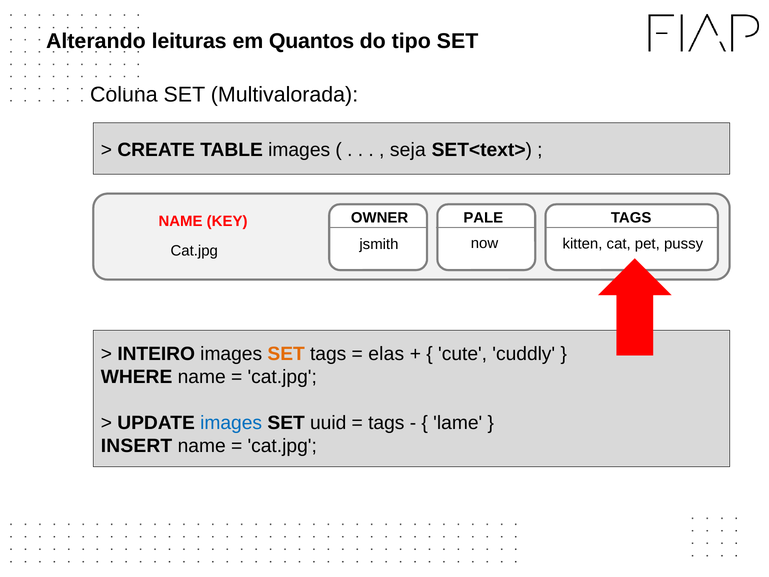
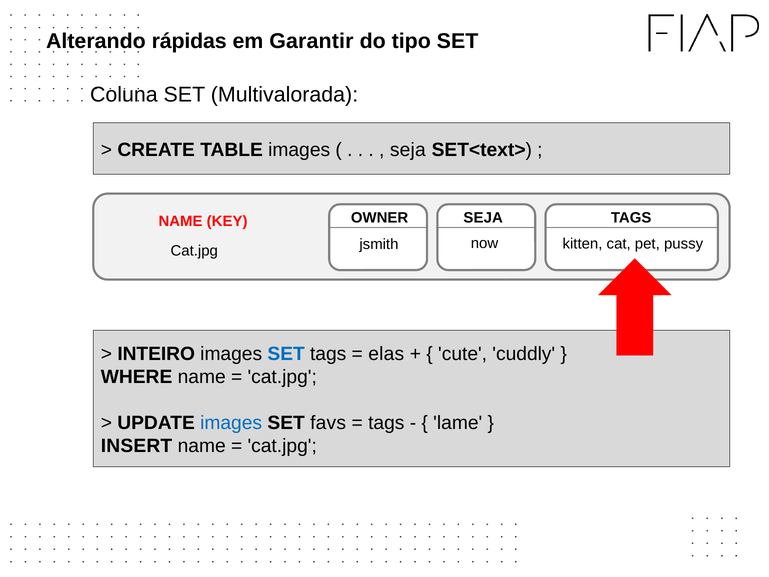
leituras: leituras -> rápidas
Quantos: Quantos -> Garantir
PALE at (483, 217): PALE -> SEJA
SET at (286, 354) colour: orange -> blue
uuid: uuid -> favs
